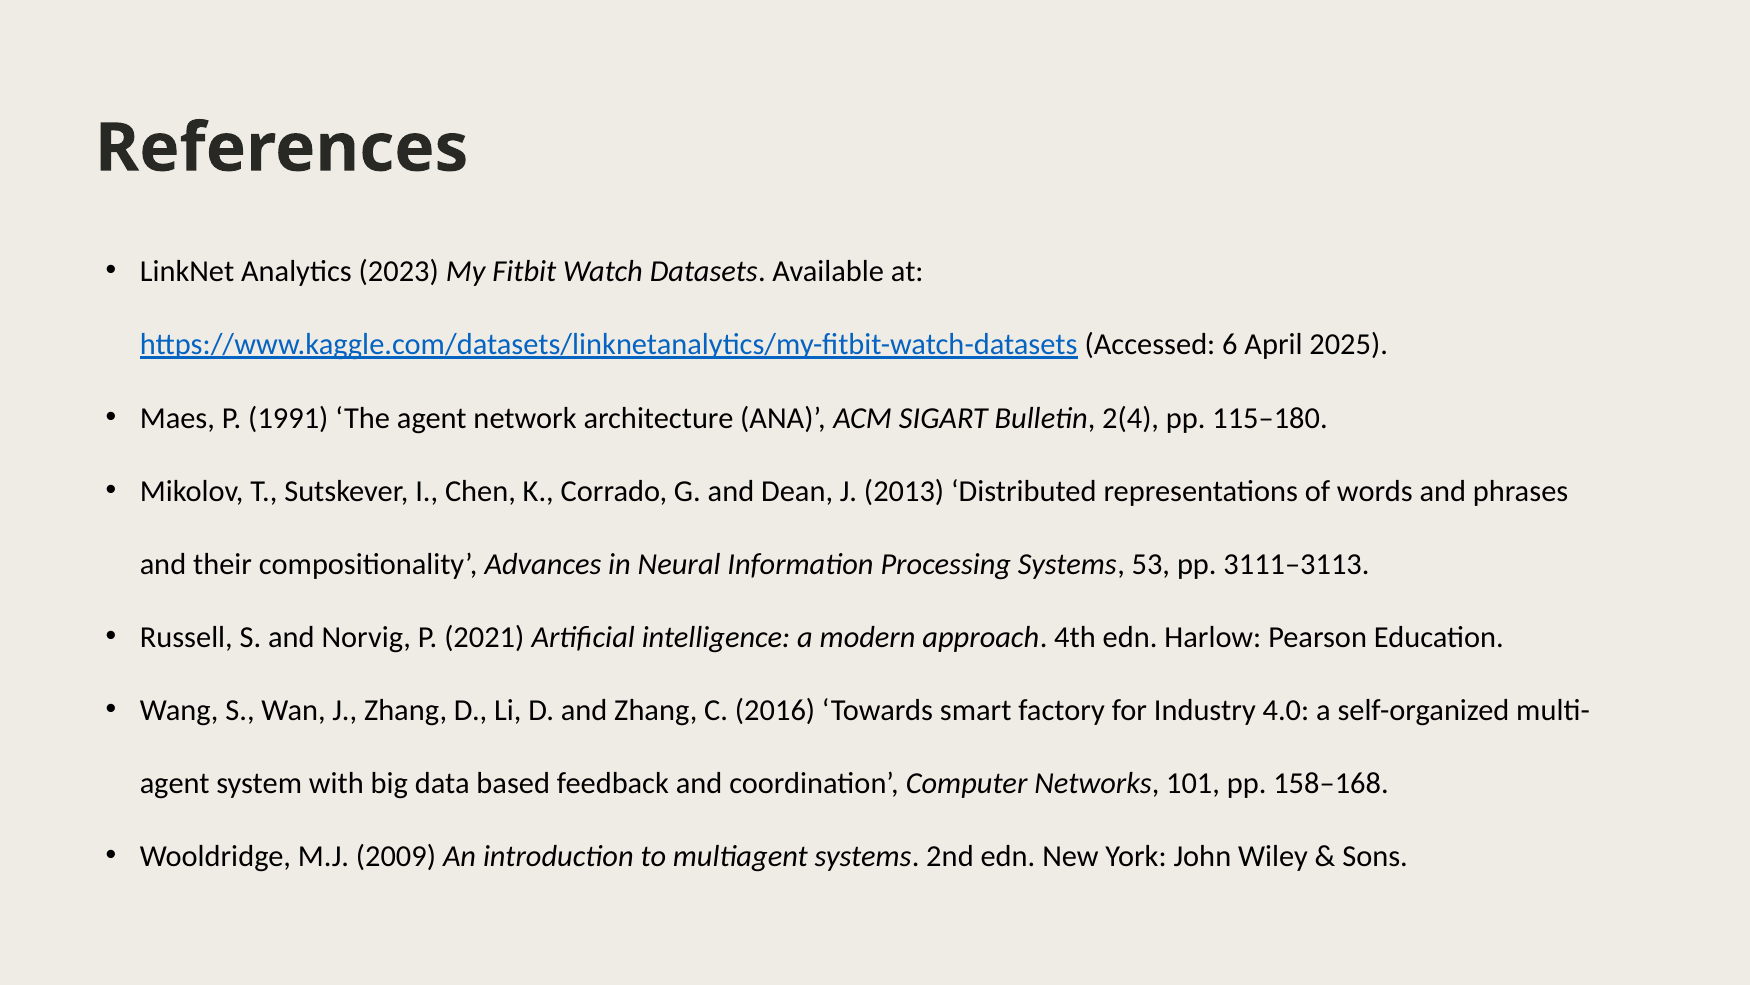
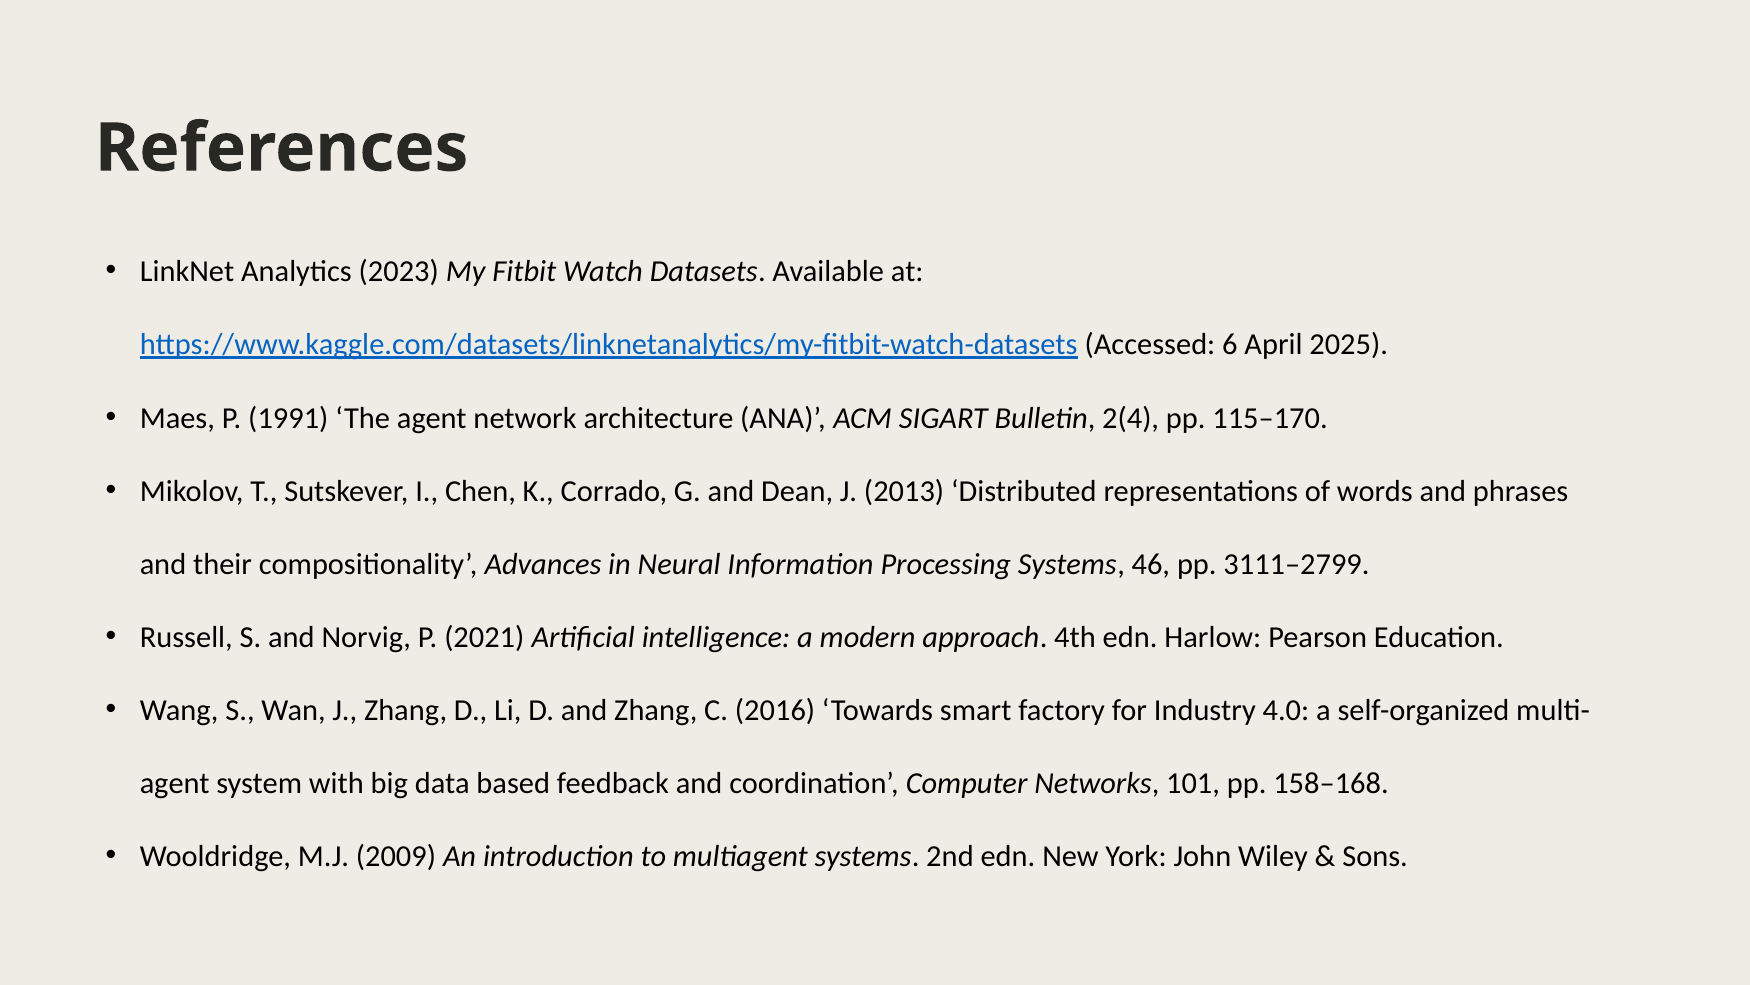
115–180: 115–180 -> 115–170
53: 53 -> 46
3111–3113: 3111–3113 -> 3111–2799
